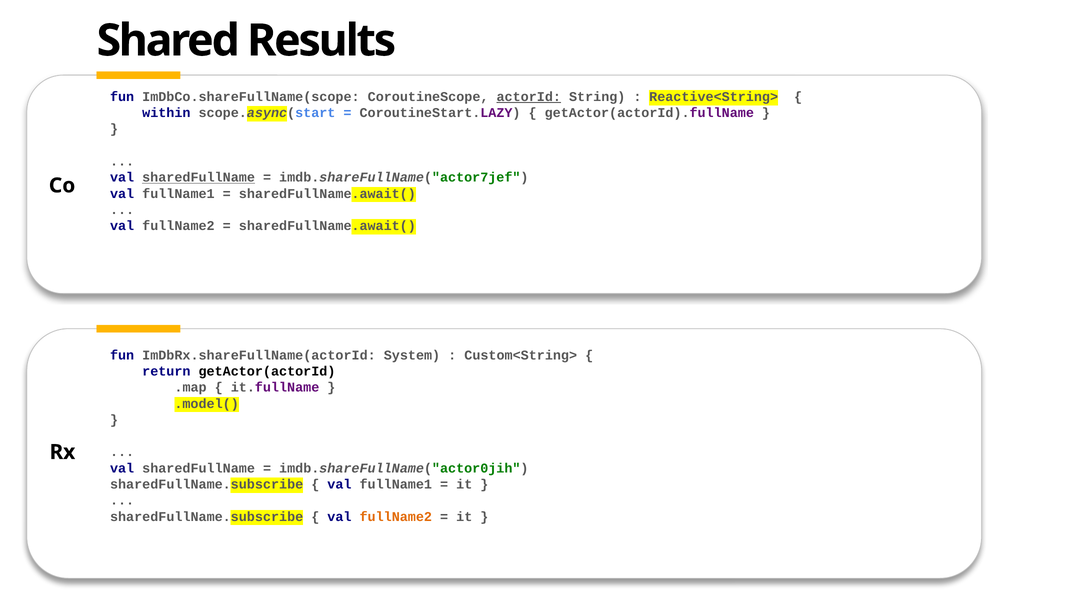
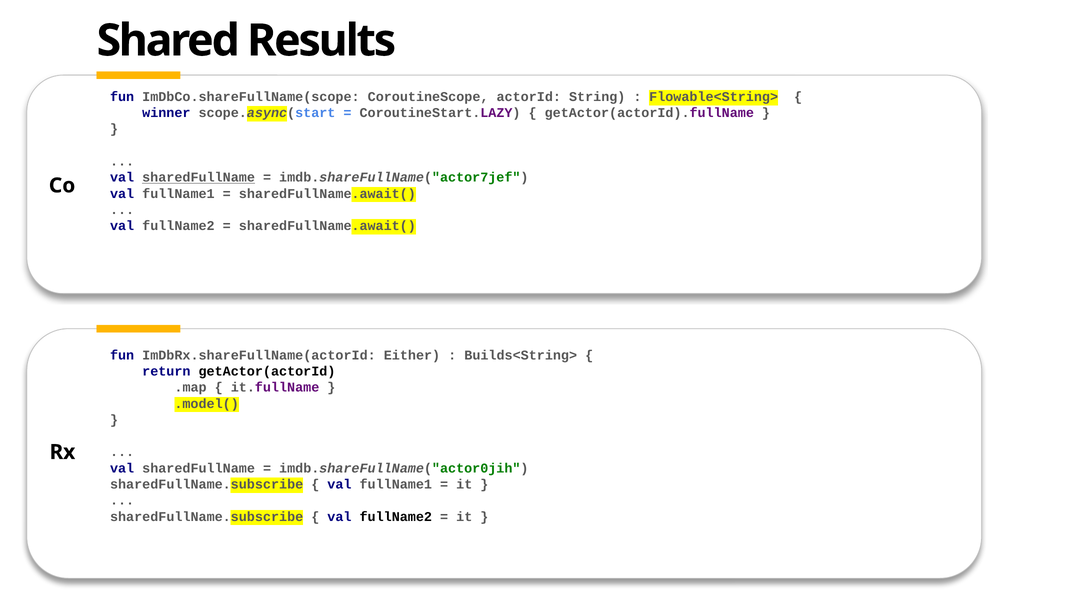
actorId underline: present -> none
Reactive<String>: Reactive<String> -> Flowable<String>
within: within -> winner
System: System -> Either
Custom<String>: Custom<String> -> Builds<String>
fullName2 at (396, 516) colour: orange -> black
